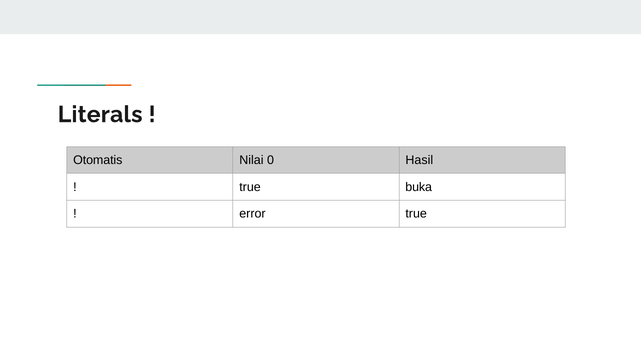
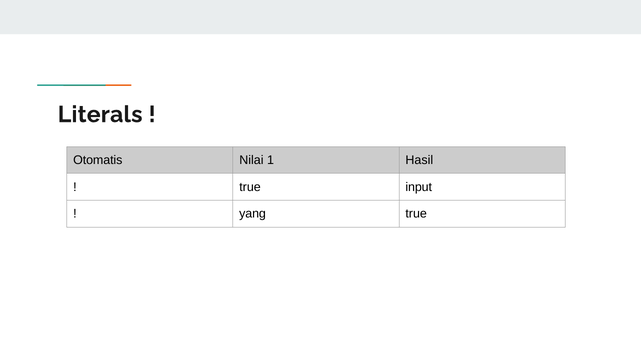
0: 0 -> 1
buka: buka -> input
error: error -> yang
